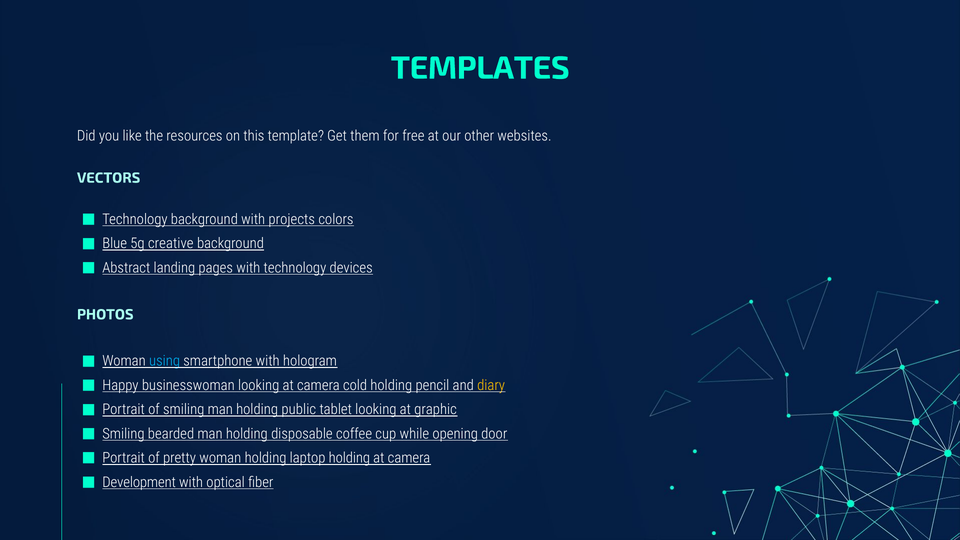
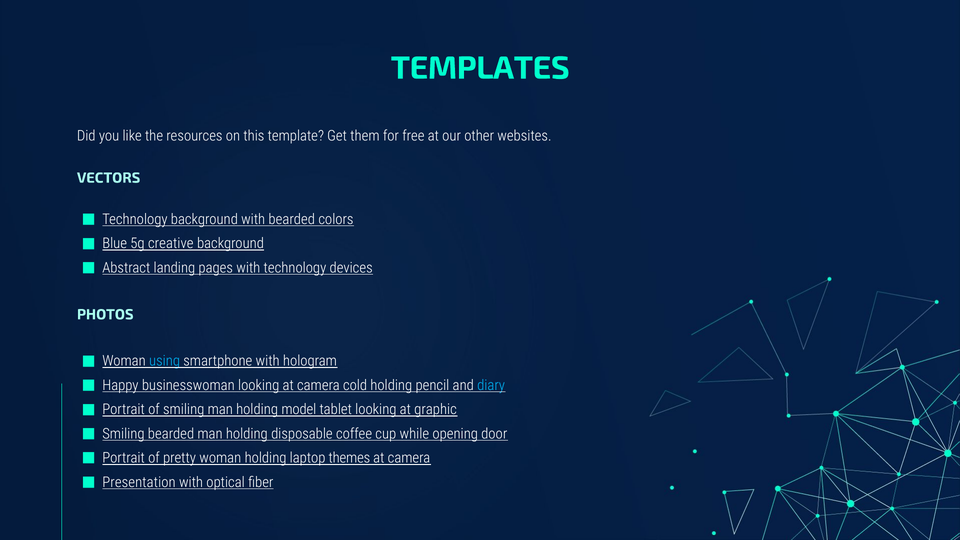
with projects: projects -> bearded
diary colour: yellow -> light blue
public: public -> model
laptop holding: holding -> themes
Development: Development -> Presentation
